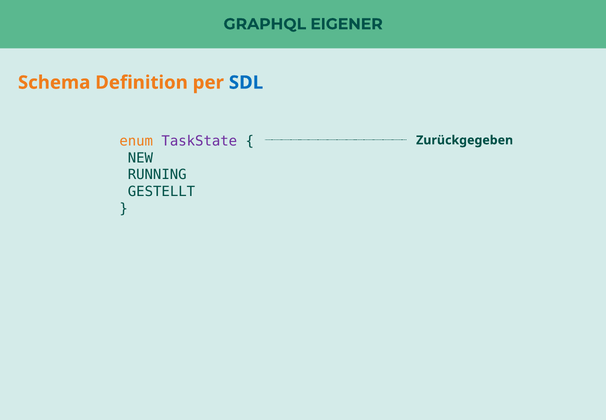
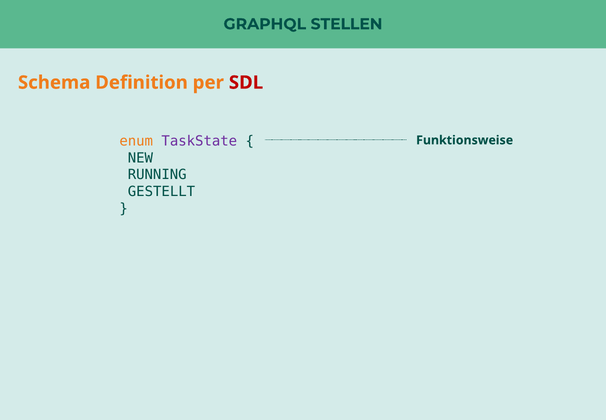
EIGENER: EIGENER -> STELLEN
SDL colour: blue -> red
Zurückgegeben: Zurückgegeben -> Funktionsweise
